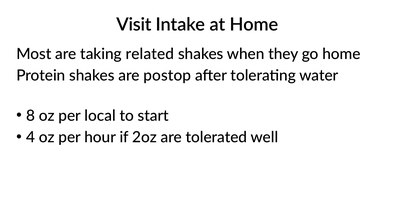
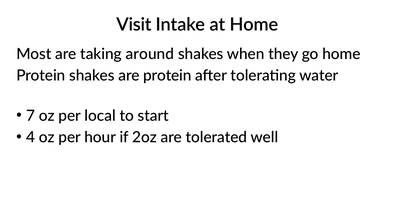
related: related -> around
are postop: postop -> protein
8: 8 -> 7
